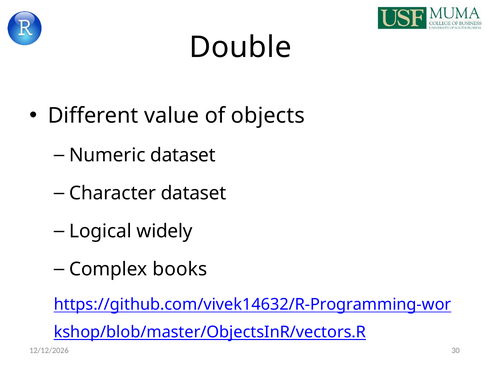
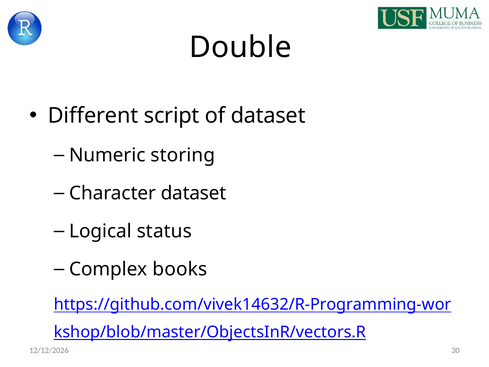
value: value -> script
of objects: objects -> dataset
Numeric dataset: dataset -> storing
widely: widely -> status
